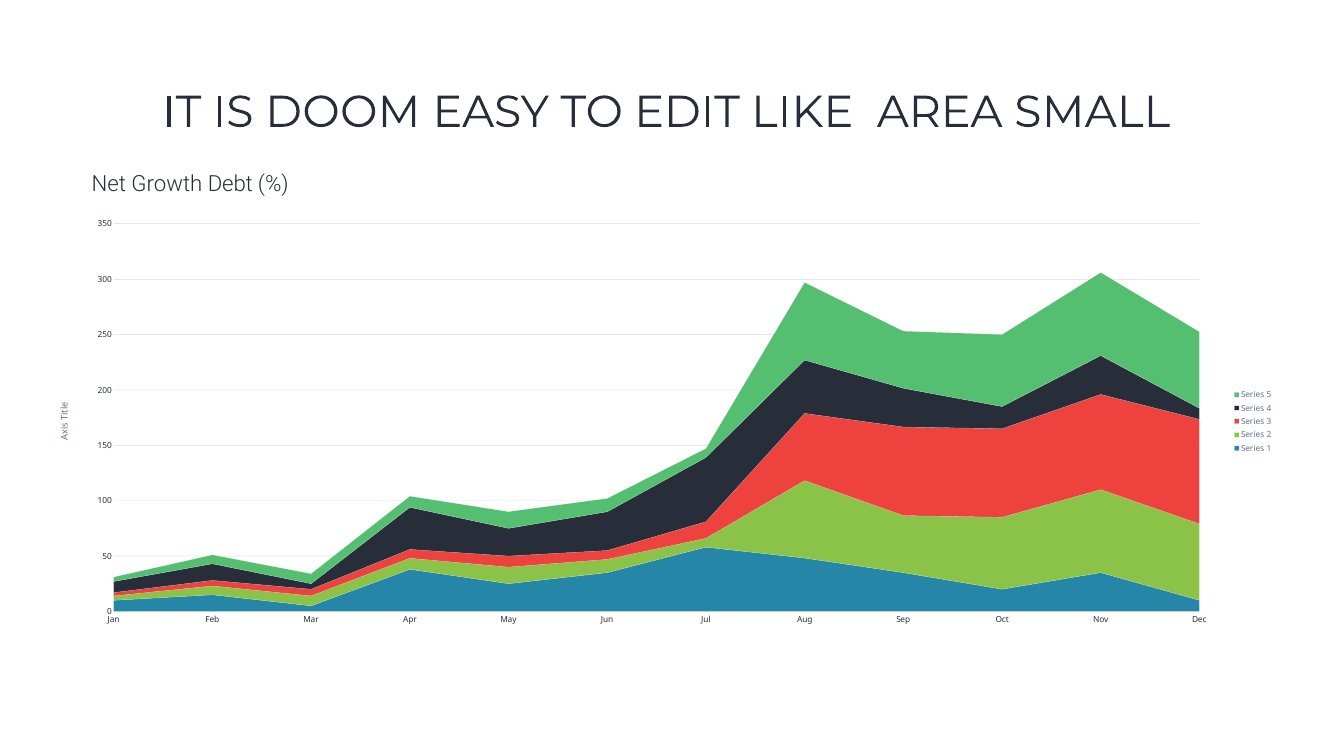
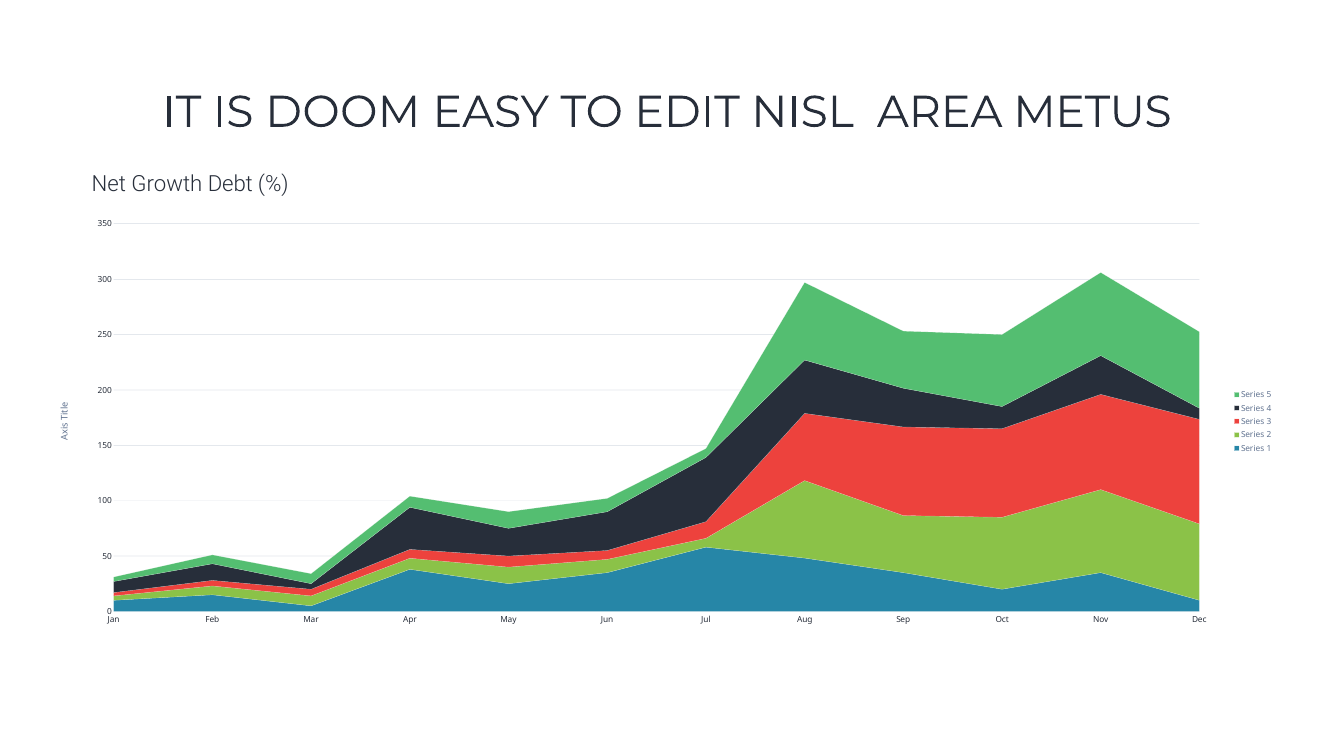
LIKE: LIKE -> NISL
SMALL: SMALL -> METUS
